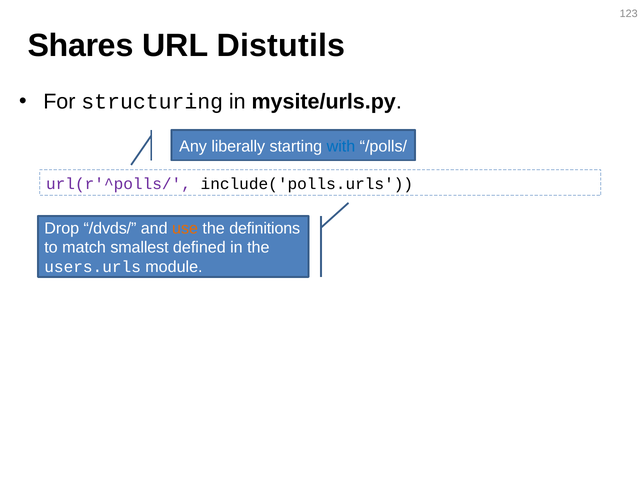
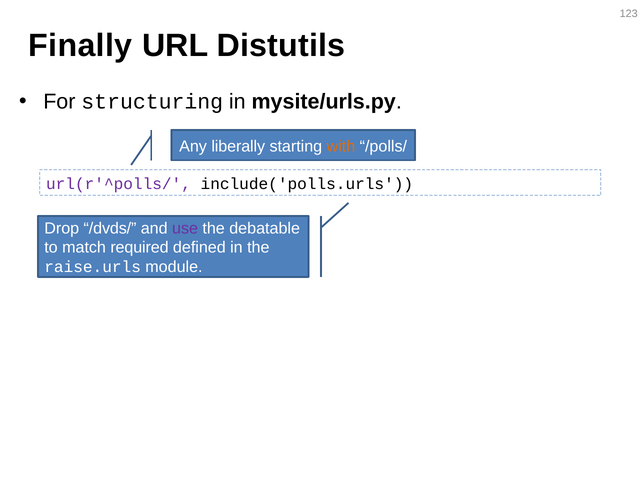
Shares: Shares -> Finally
with colour: blue -> orange
use colour: orange -> purple
definitions: definitions -> debatable
smallest: smallest -> required
users.urls: users.urls -> raise.urls
